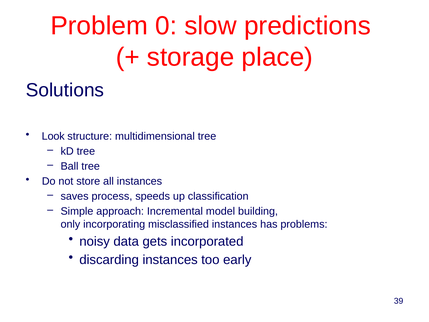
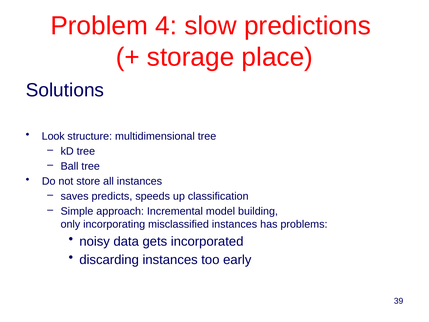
0: 0 -> 4
process: process -> predicts
